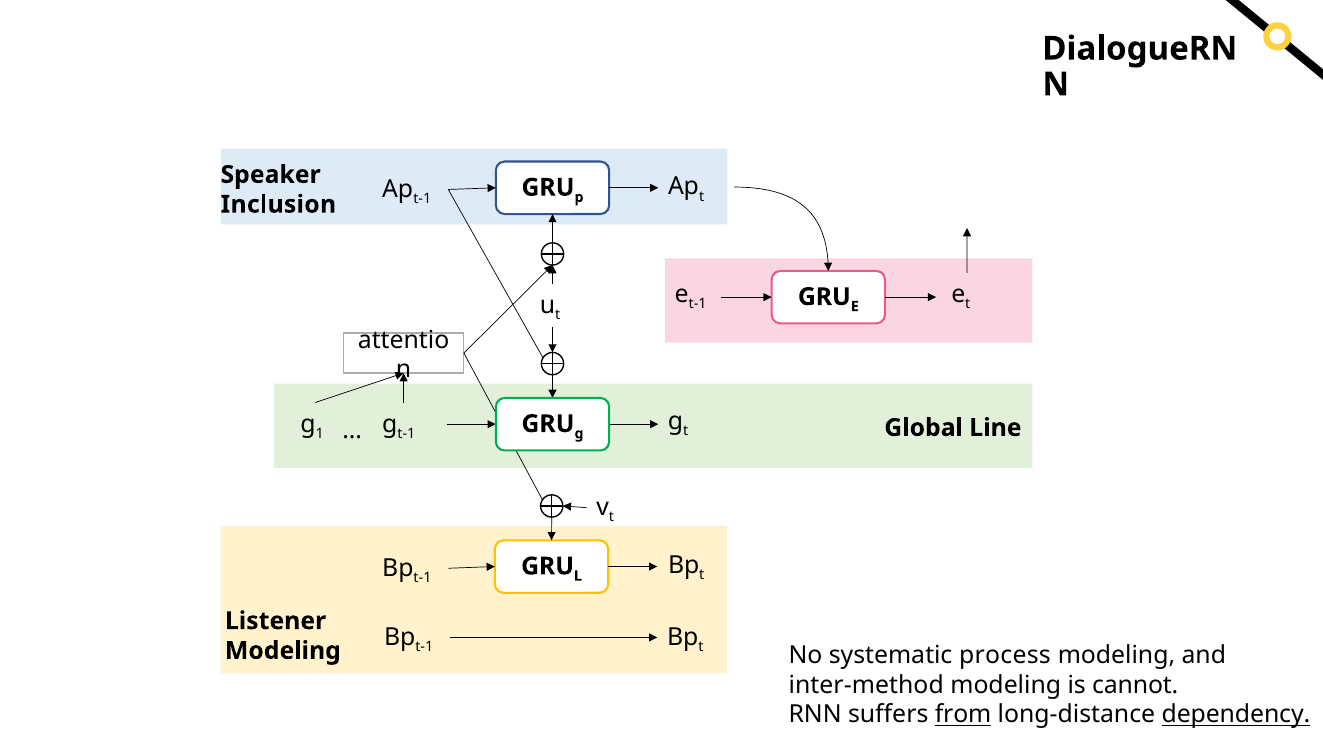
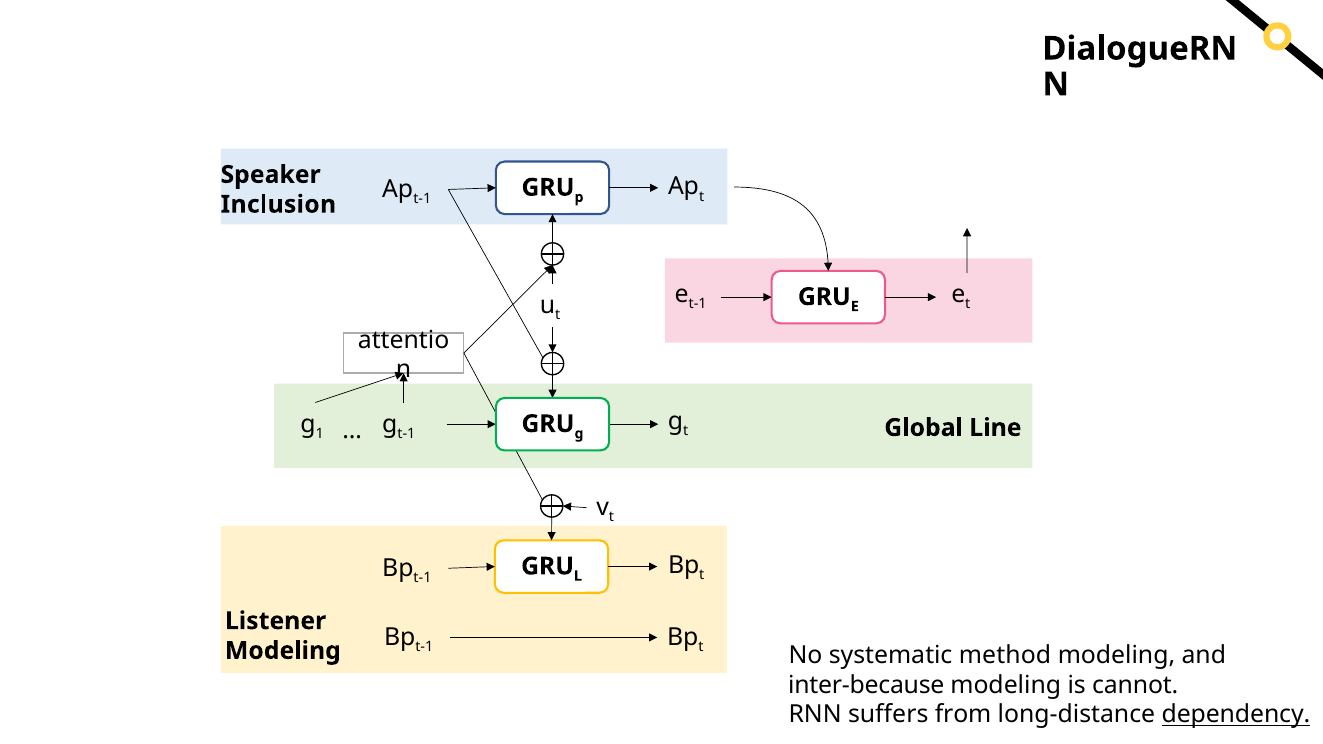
process: process -> method
inter-method: inter-method -> inter-because
from underline: present -> none
